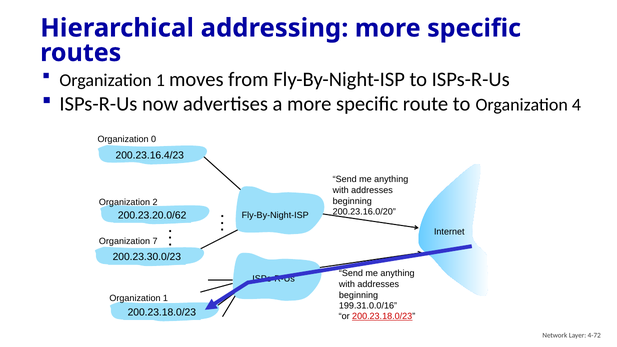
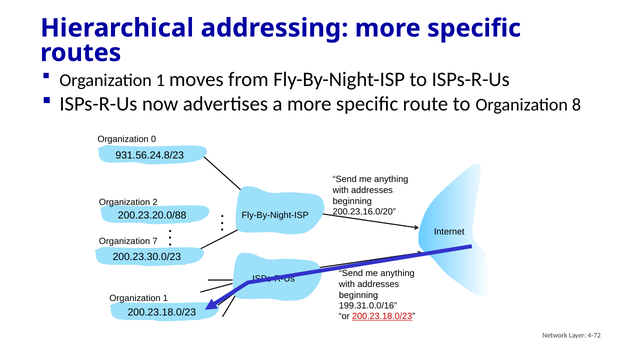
4: 4 -> 8
200.23.16.4/23: 200.23.16.4/23 -> 931.56.24.8/23
200.23.20.0/62: 200.23.20.0/62 -> 200.23.20.0/88
